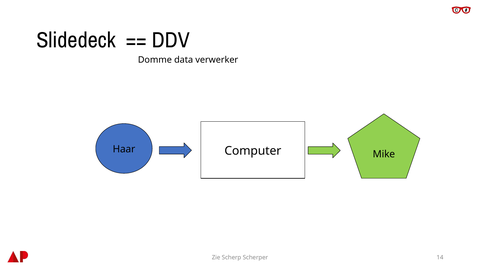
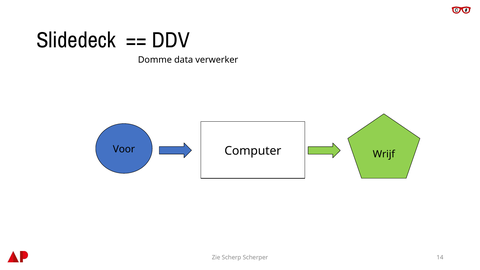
Haar: Haar -> Voor
Mike: Mike -> Wrijf
